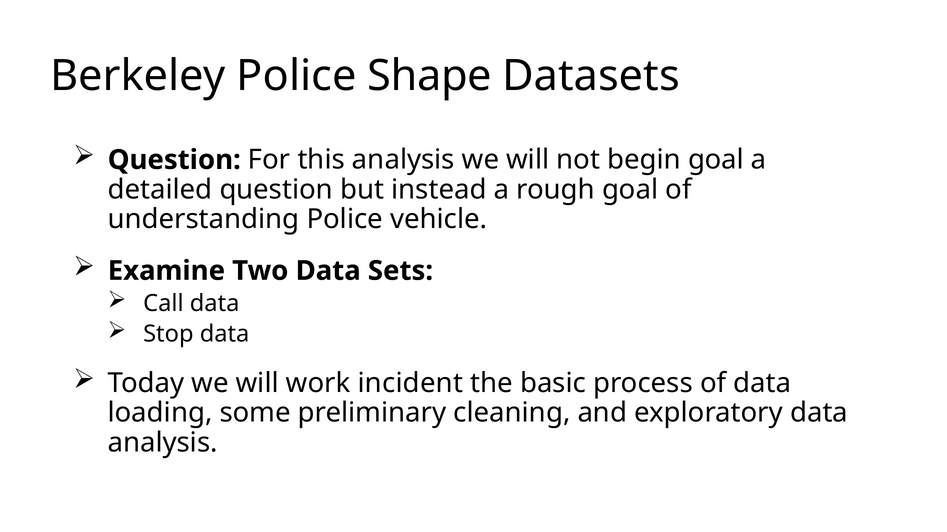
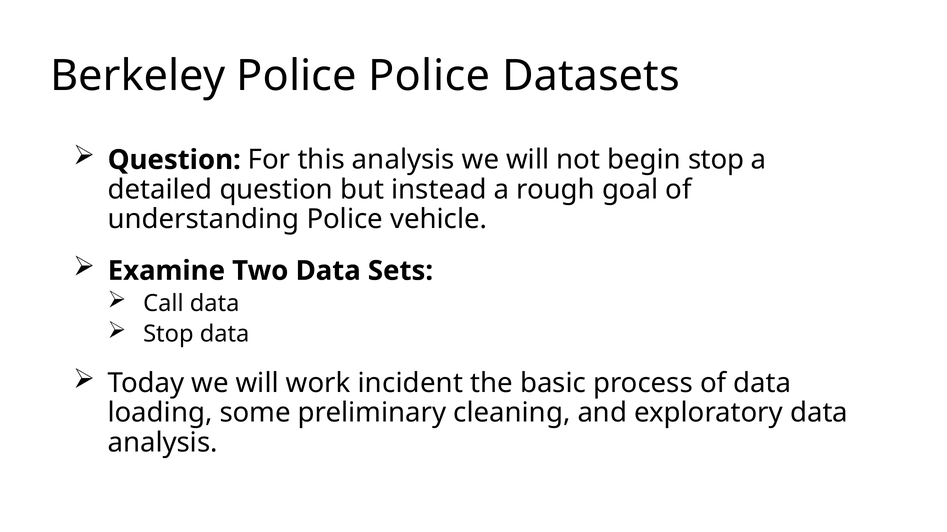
Police Shape: Shape -> Police
begin goal: goal -> stop
